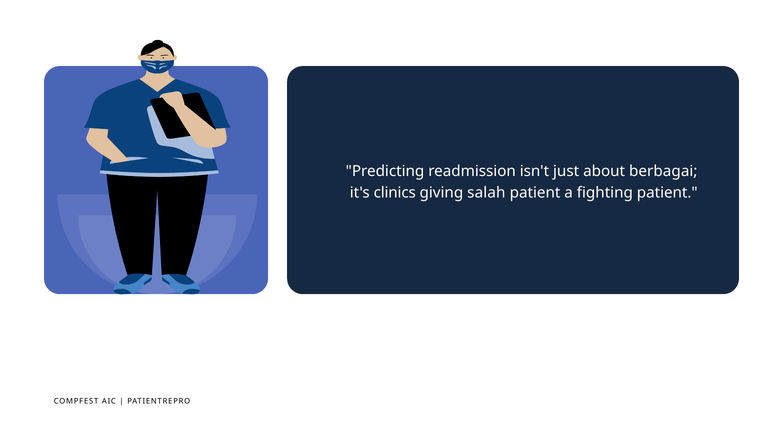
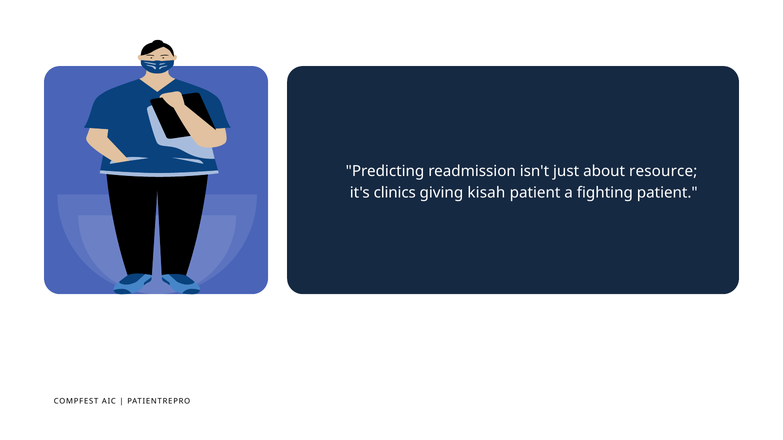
berbagai: berbagai -> resource
salah: salah -> kisah
